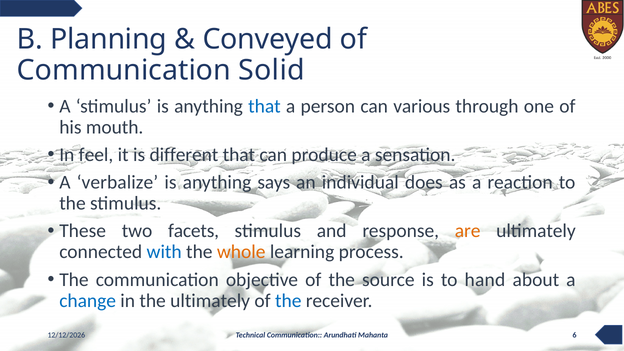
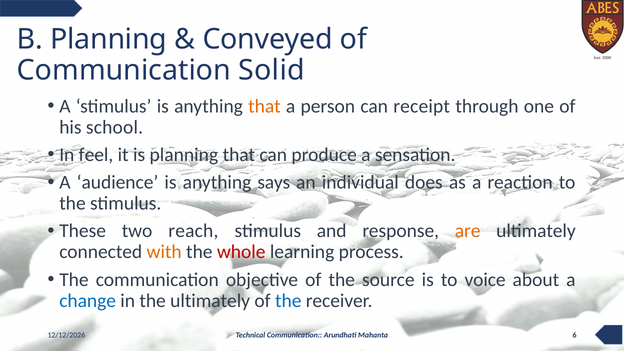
that at (264, 106) colour: blue -> orange
various: various -> receipt
mouth: mouth -> school
is different: different -> planning
verbalize: verbalize -> audience
facets: facets -> reach
with colour: blue -> orange
whole colour: orange -> red
hand: hand -> voice
